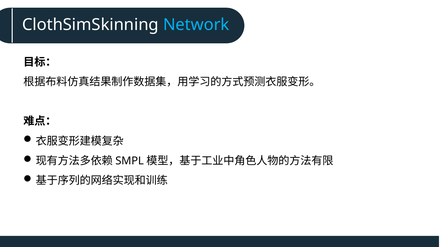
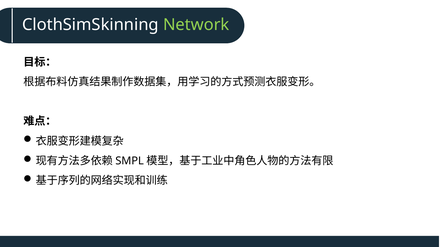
Network colour: light blue -> light green
